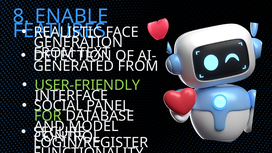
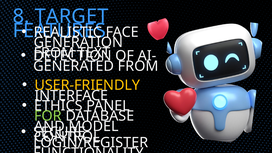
ENABLE: ENABLE -> TARGET
USER-FRIENDLY colour: light green -> yellow
SOCIAL: SOCIAL -> ETHICS
